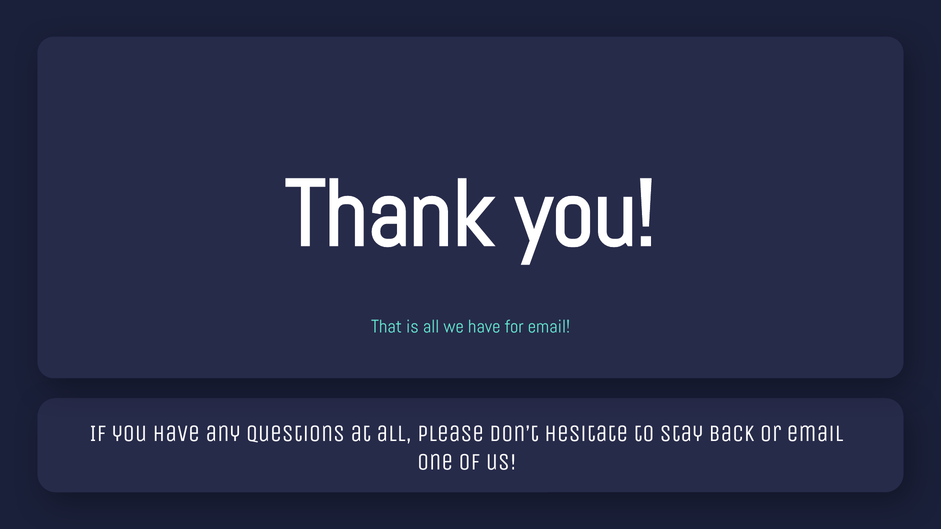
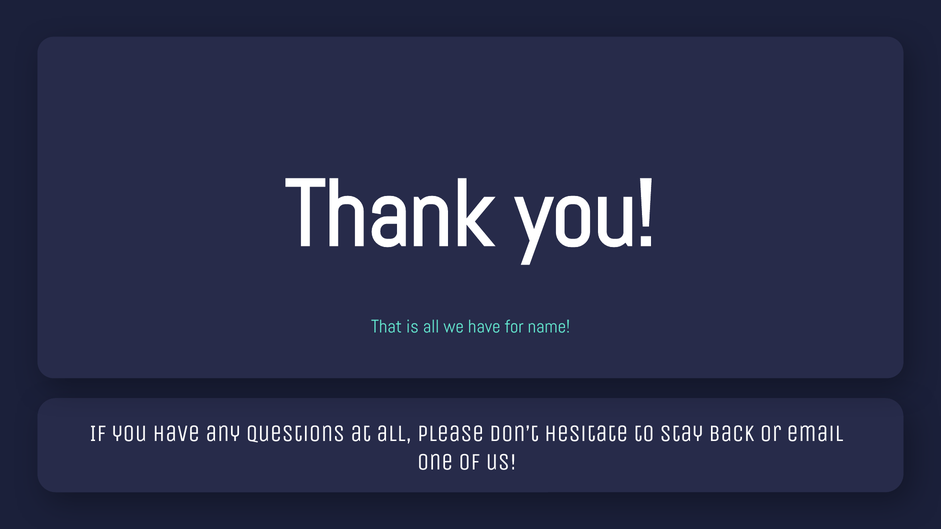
for email: email -> name
